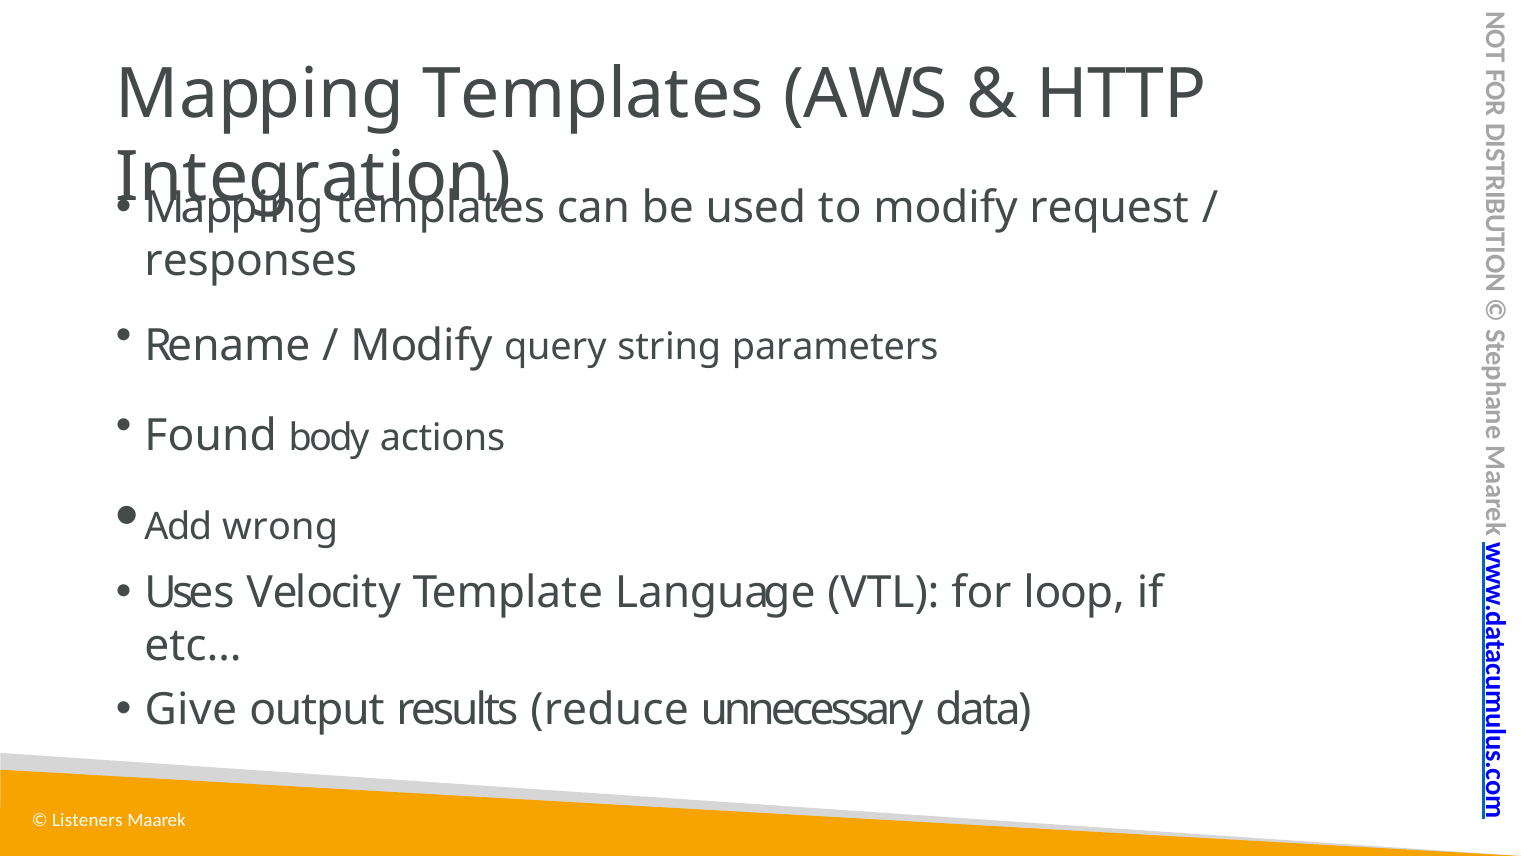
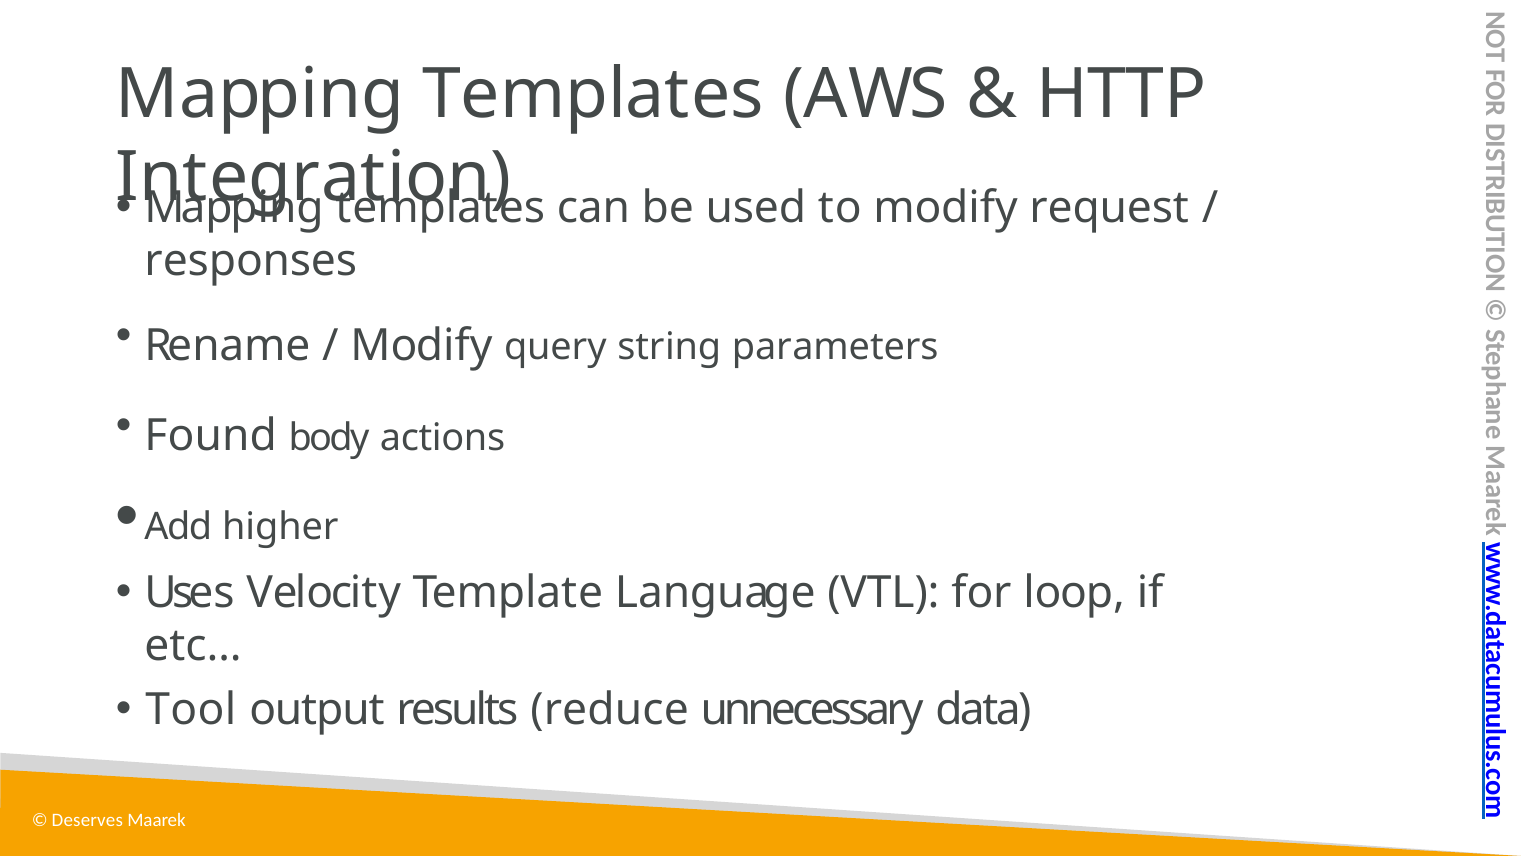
wrong: wrong -> higher
Give: Give -> Tool
Listeners: Listeners -> Deserves
